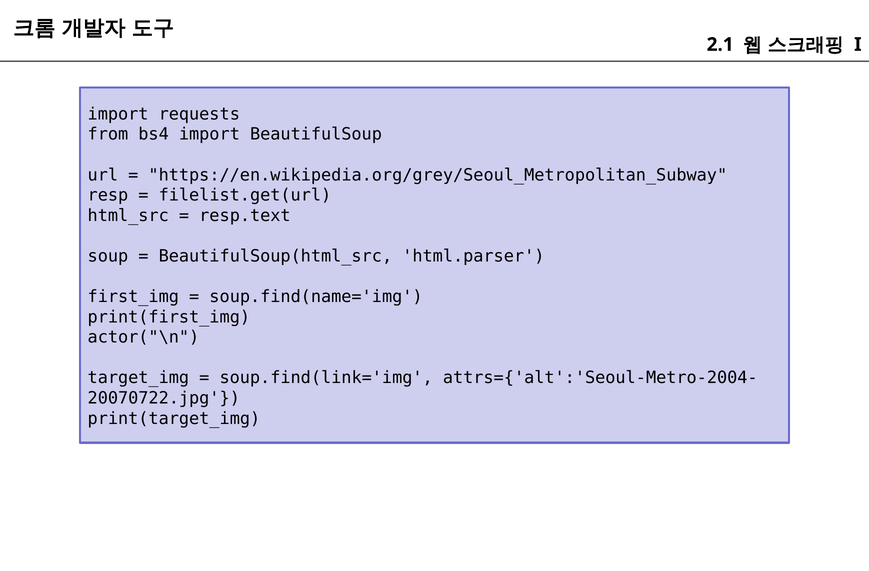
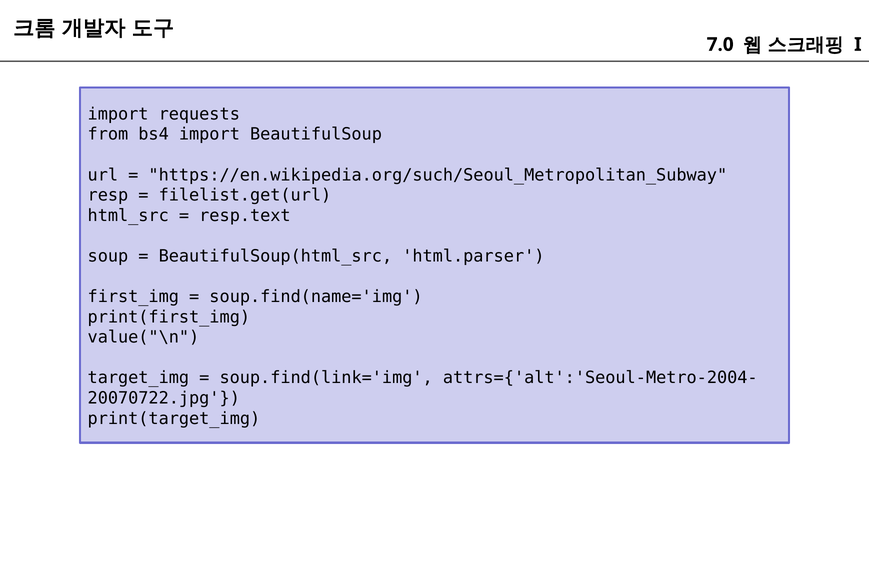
2.1: 2.1 -> 7.0
https://en.wikipedia.org/grey/Seoul_Metropolitan_Subway: https://en.wikipedia.org/grey/Seoul_Metropolitan_Subway -> https://en.wikipedia.org/such/Seoul_Metropolitan_Subway
actor("\n: actor("\n -> value("\n
